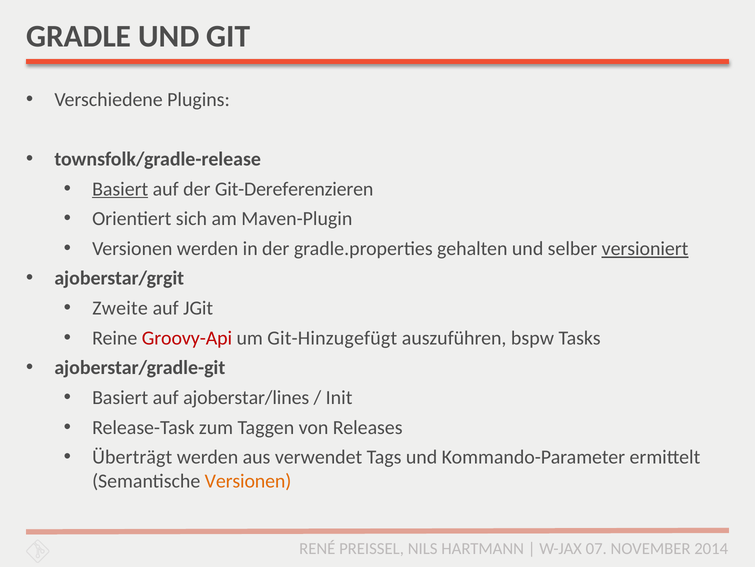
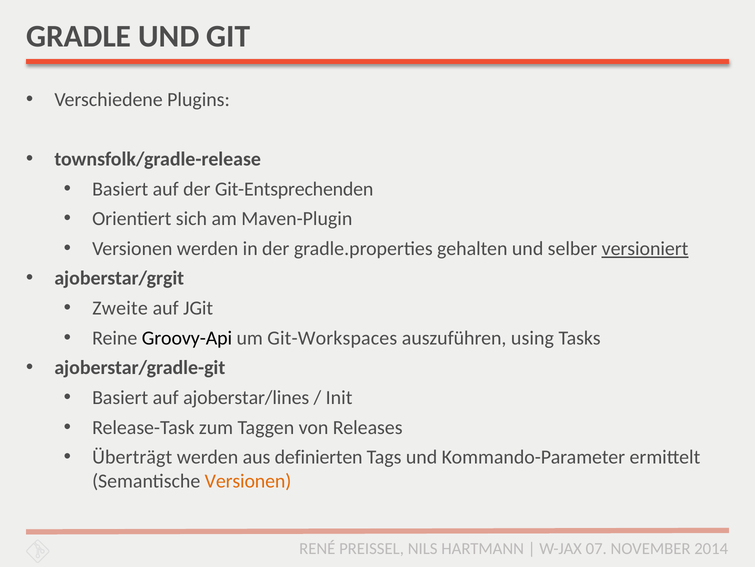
Basiert at (120, 189) underline: present -> none
Git-Dereferenzieren: Git-Dereferenzieren -> Git-Entsprechenden
Groovy-Api colour: red -> black
Git-Hinzugefügt: Git-Hinzugefügt -> Git-Workspaces
bspw: bspw -> using
verwendet: verwendet -> definierten
